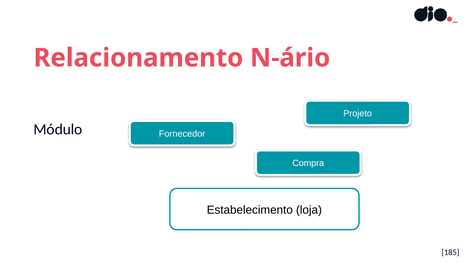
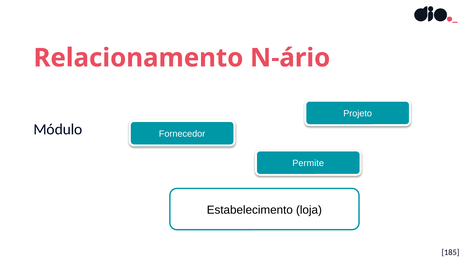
Compra: Compra -> Permite
